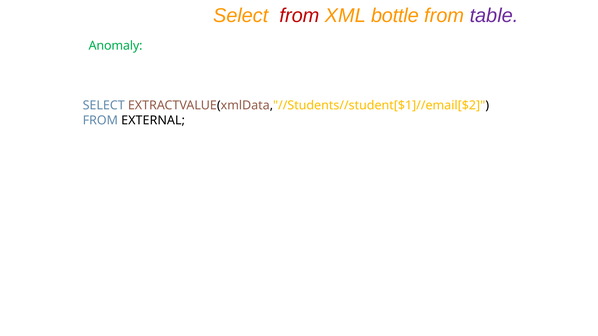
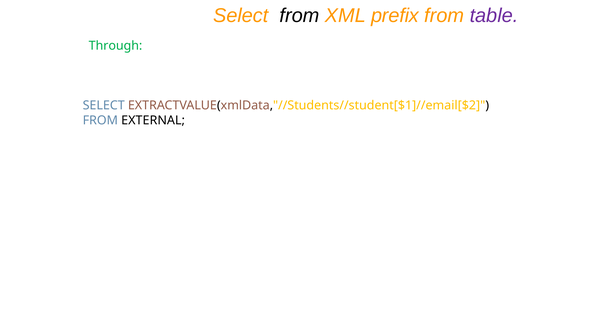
from at (300, 16) colour: red -> black
bottle: bottle -> prefix
Anomaly: Anomaly -> Through
